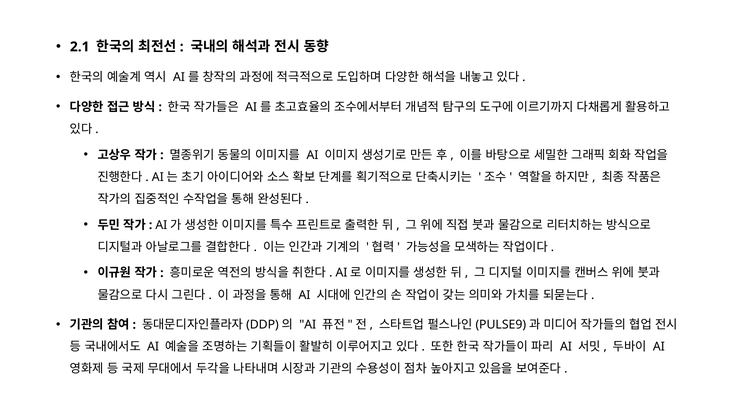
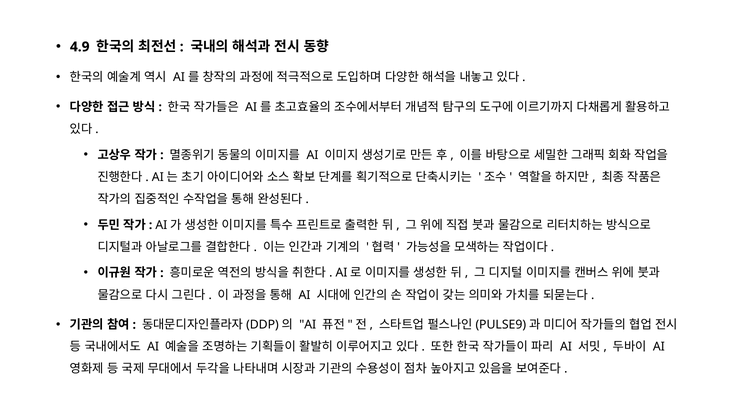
2.1: 2.1 -> 4.9
